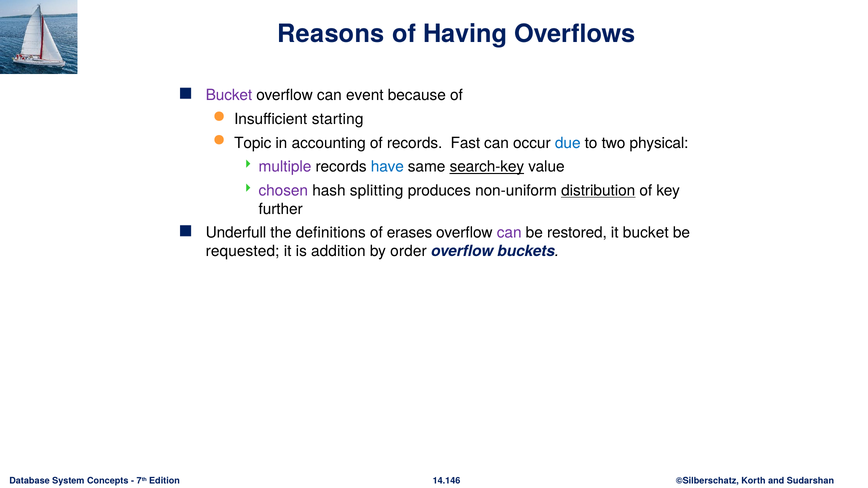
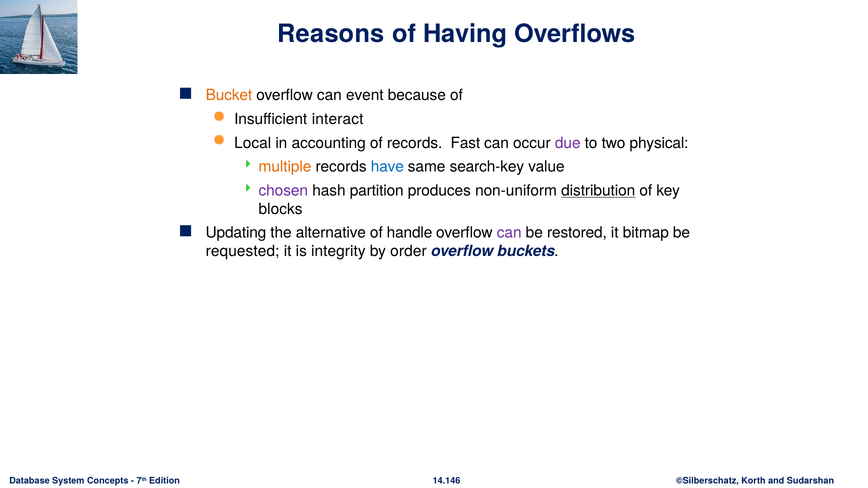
Bucket at (229, 95) colour: purple -> orange
starting: starting -> interact
Topic: Topic -> Local
due colour: blue -> purple
multiple colour: purple -> orange
search-key underline: present -> none
splitting: splitting -> partition
further: further -> blocks
Underfull: Underfull -> Updating
definitions: definitions -> alternative
erases: erases -> handle
it bucket: bucket -> bitmap
addition: addition -> integrity
